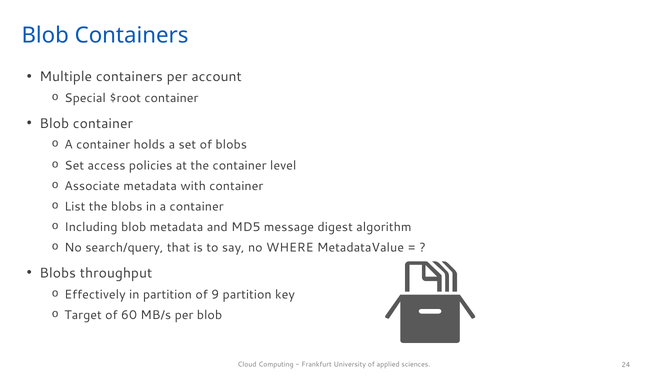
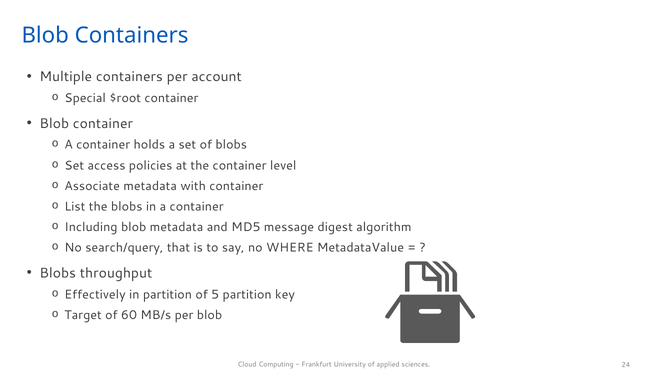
9: 9 -> 5
